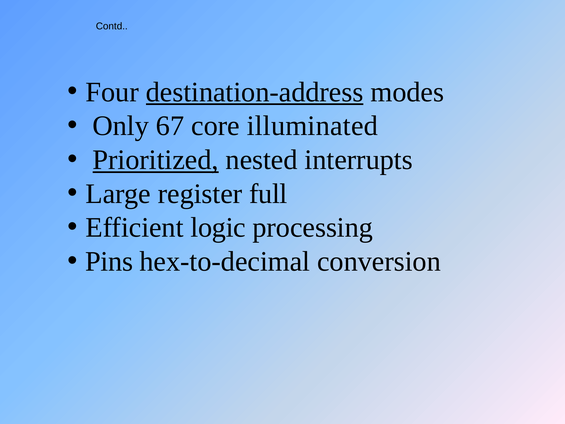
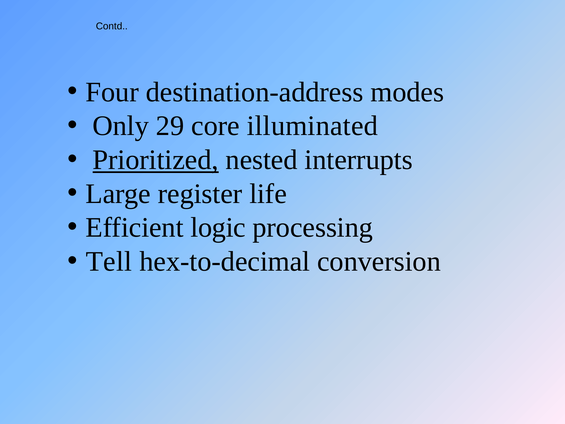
destination-address underline: present -> none
67: 67 -> 29
full: full -> life
Pins: Pins -> Tell
